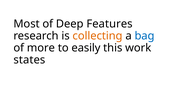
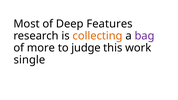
bag colour: blue -> purple
easily: easily -> judge
states: states -> single
